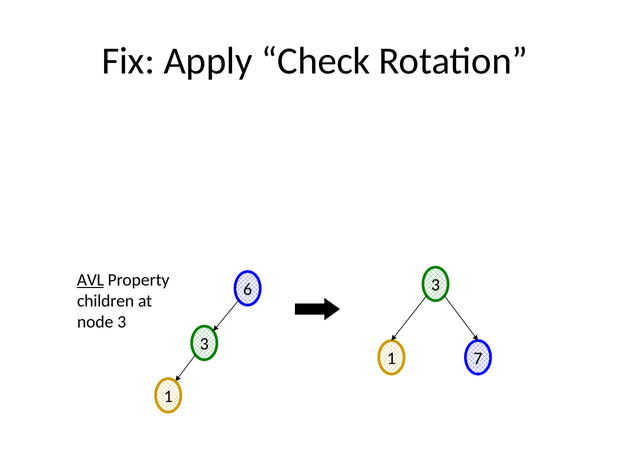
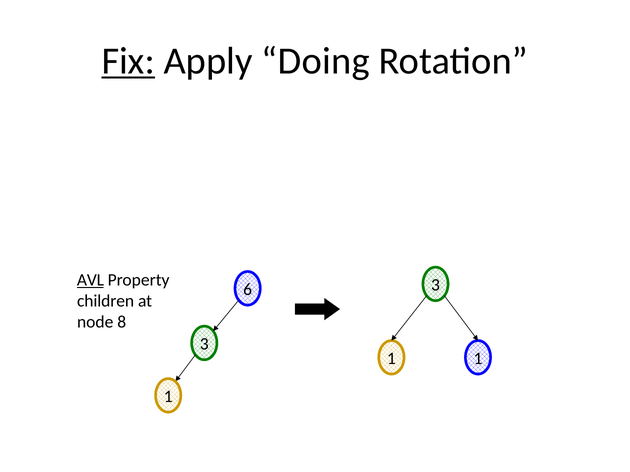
Fix underline: none -> present
Check: Check -> Doing
node 3: 3 -> 8
1 7: 7 -> 1
